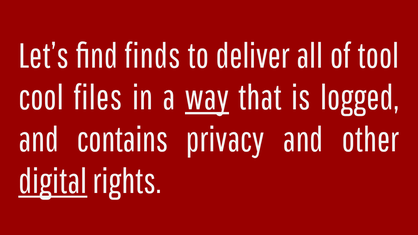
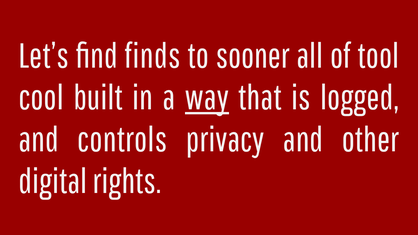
deliver: deliver -> sooner
files: files -> built
contains: contains -> controls
digital underline: present -> none
